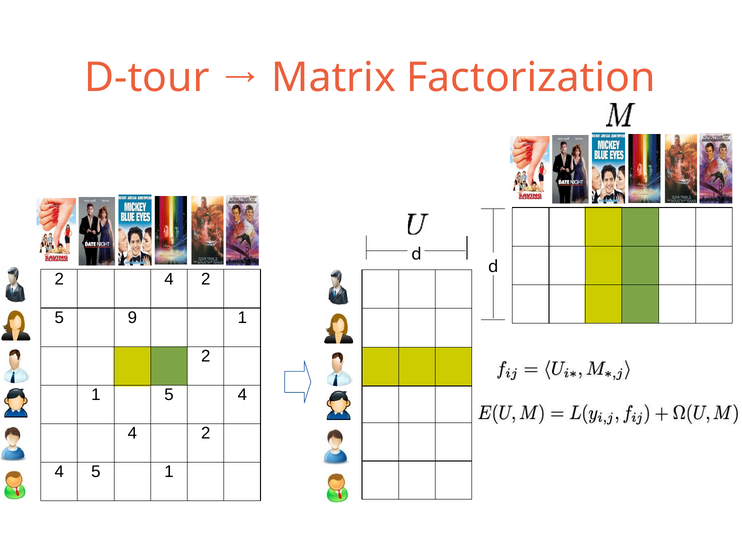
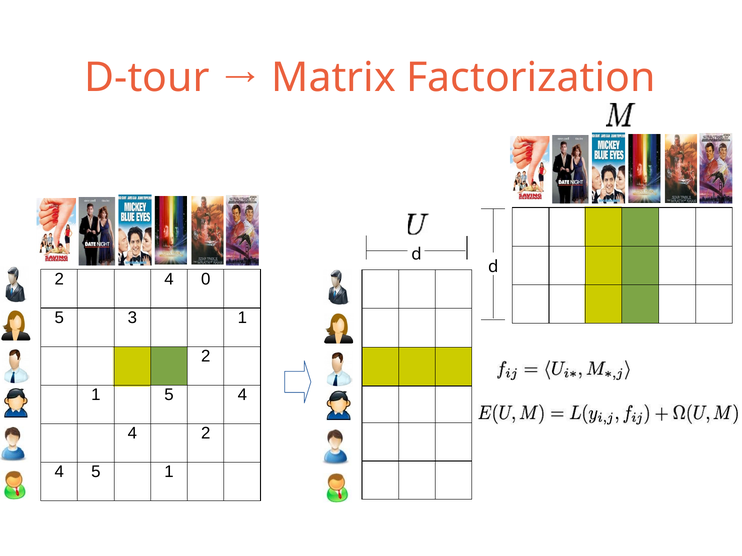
2 4 2: 2 -> 0
9: 9 -> 3
